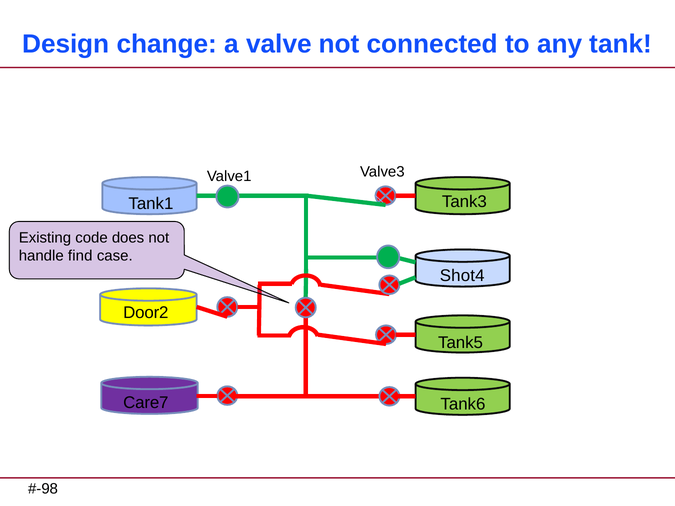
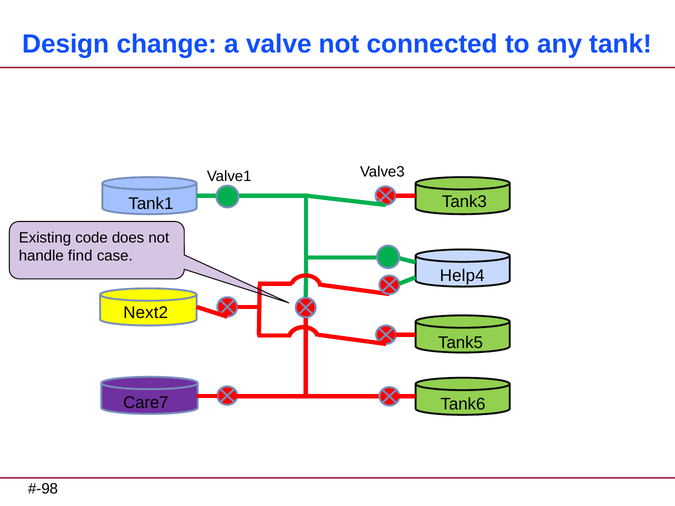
Shot4: Shot4 -> Help4
Door2: Door2 -> Next2
